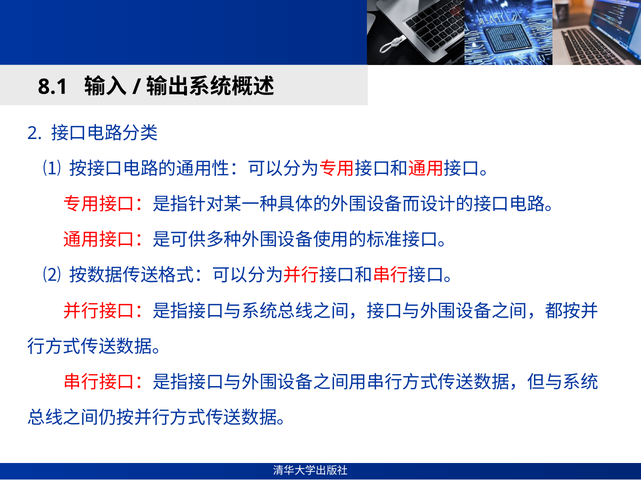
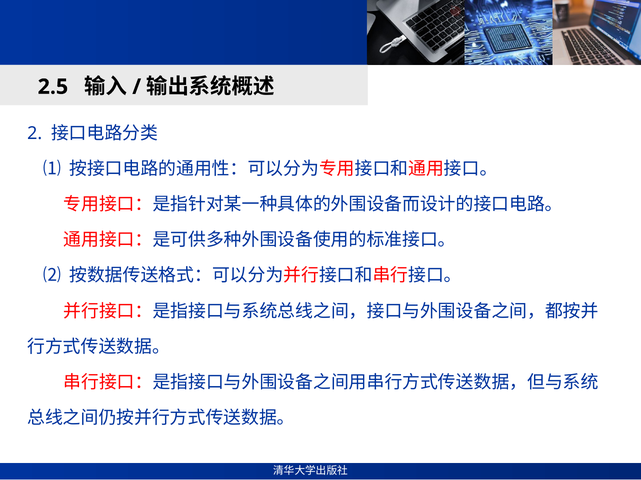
8.1: 8.1 -> 2.5
